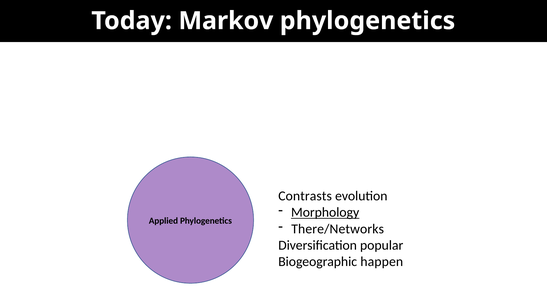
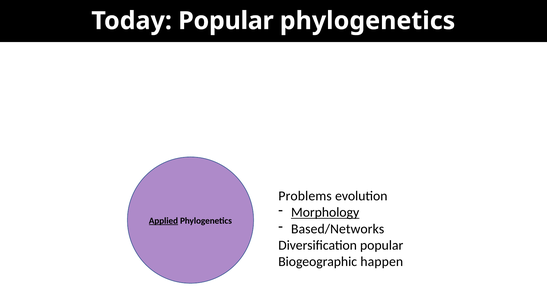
Today Markov: Markov -> Popular
Contrasts: Contrasts -> Problems
Applied underline: none -> present
There/Networks: There/Networks -> Based/Networks
